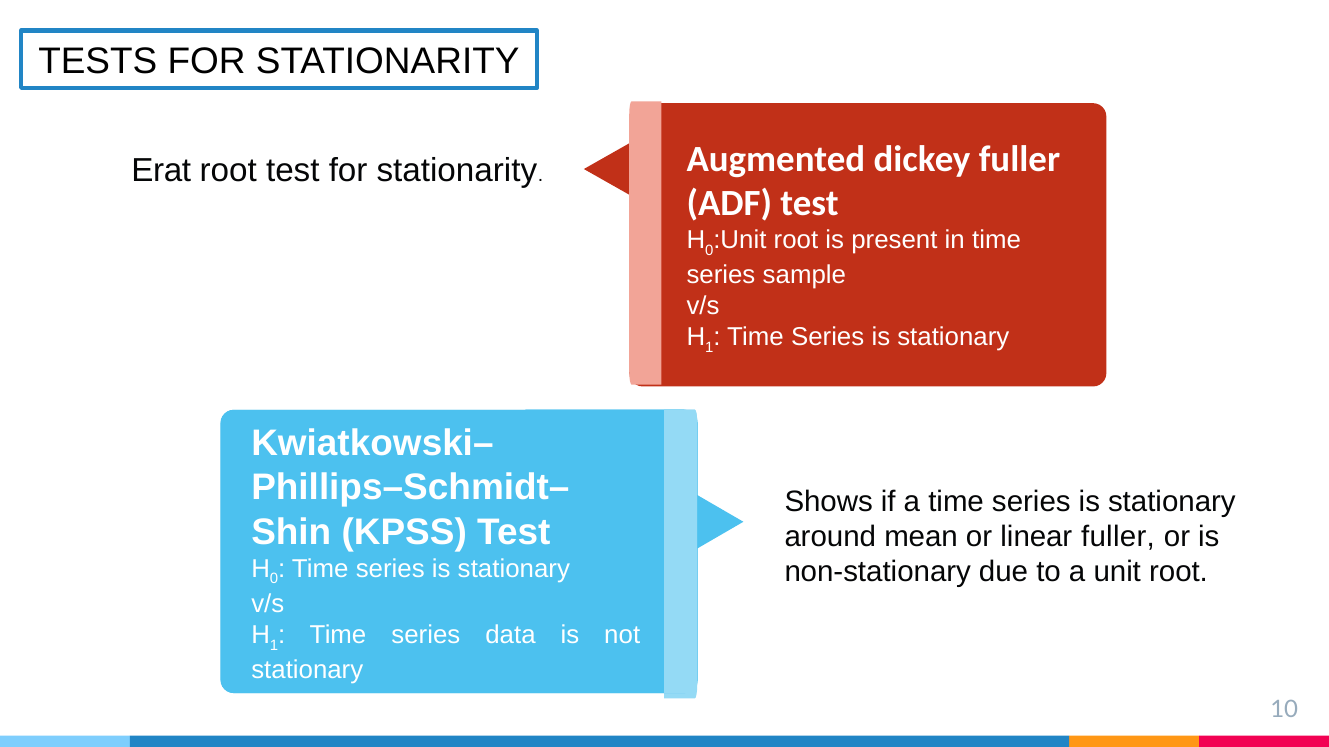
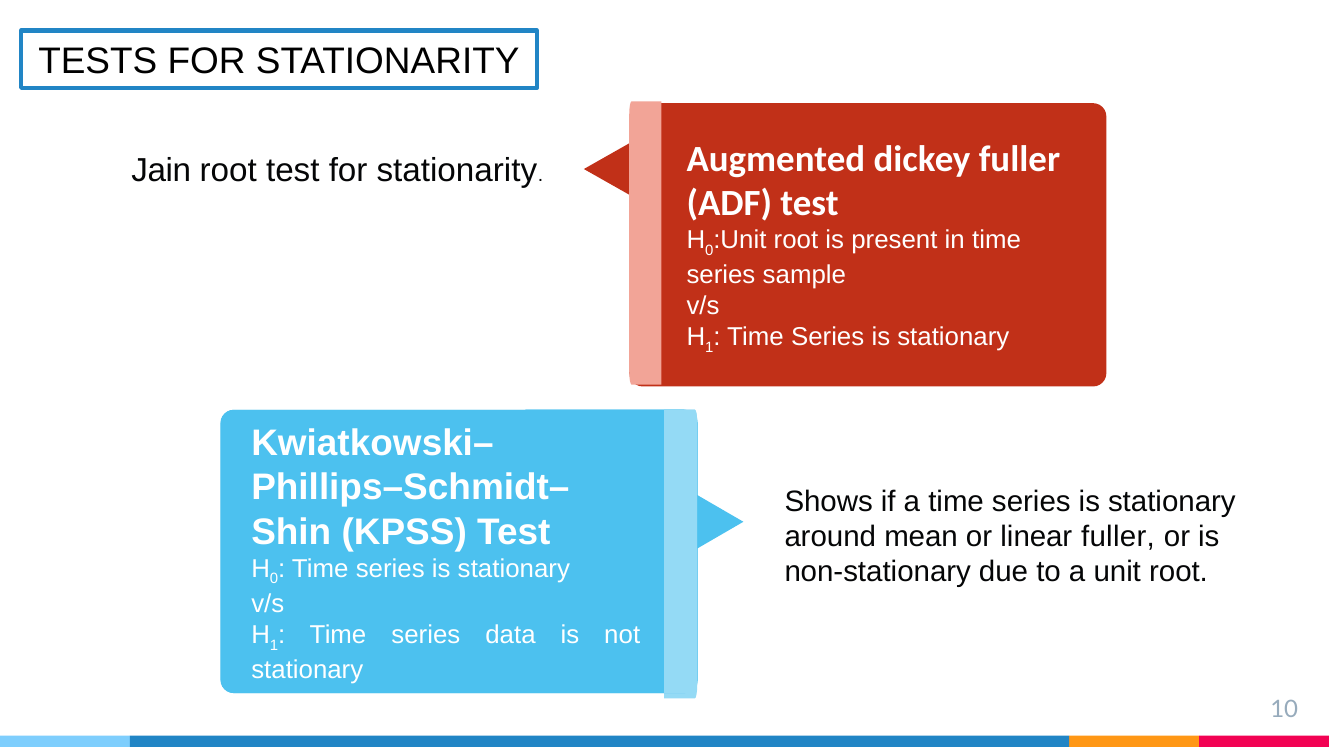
Erat at (161, 171): Erat -> Jain
